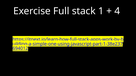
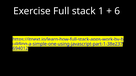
4: 4 -> 6
